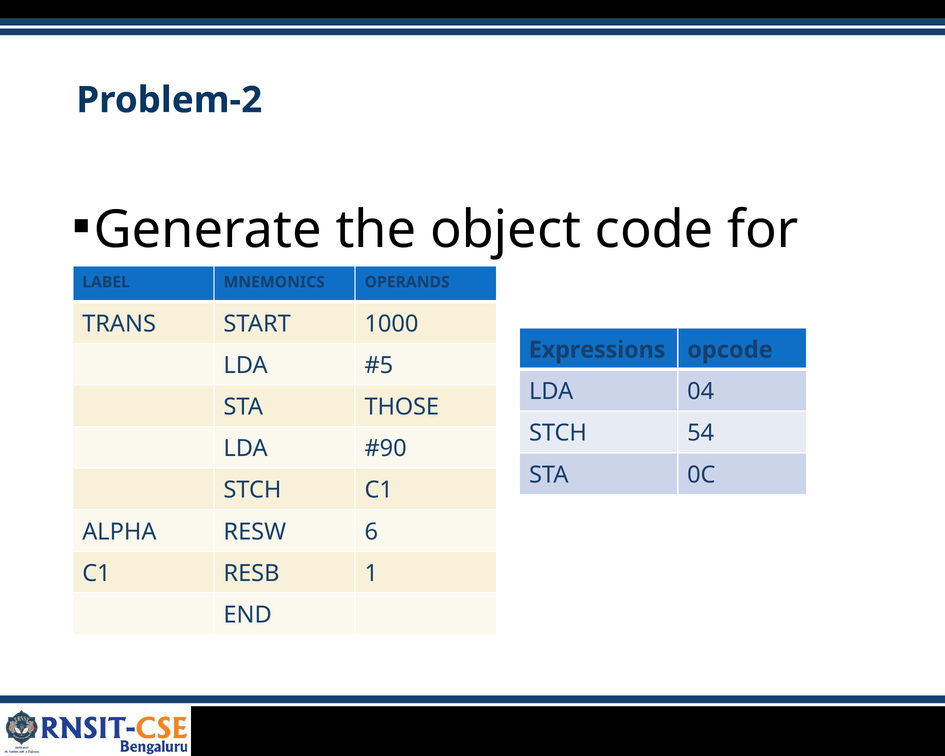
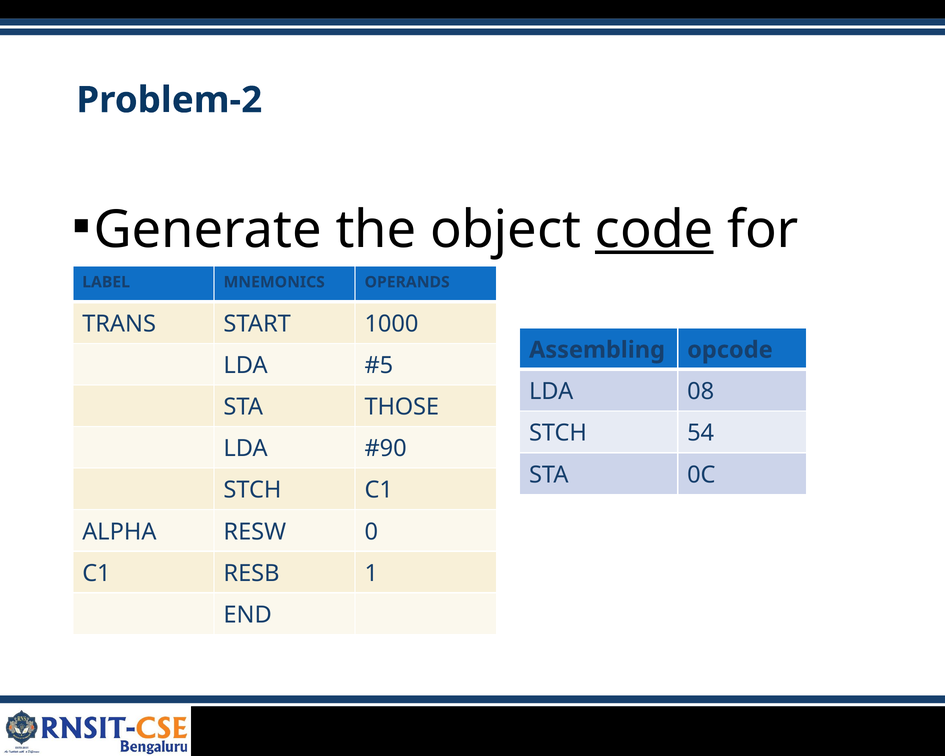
code underline: none -> present
Expressions: Expressions -> Assembling
04: 04 -> 08
6: 6 -> 0
